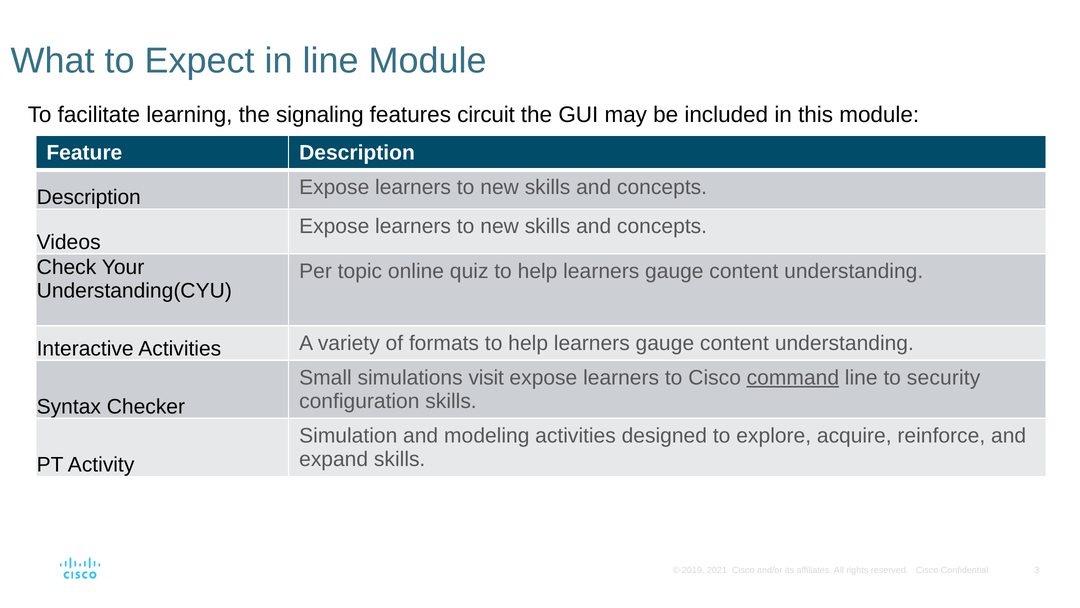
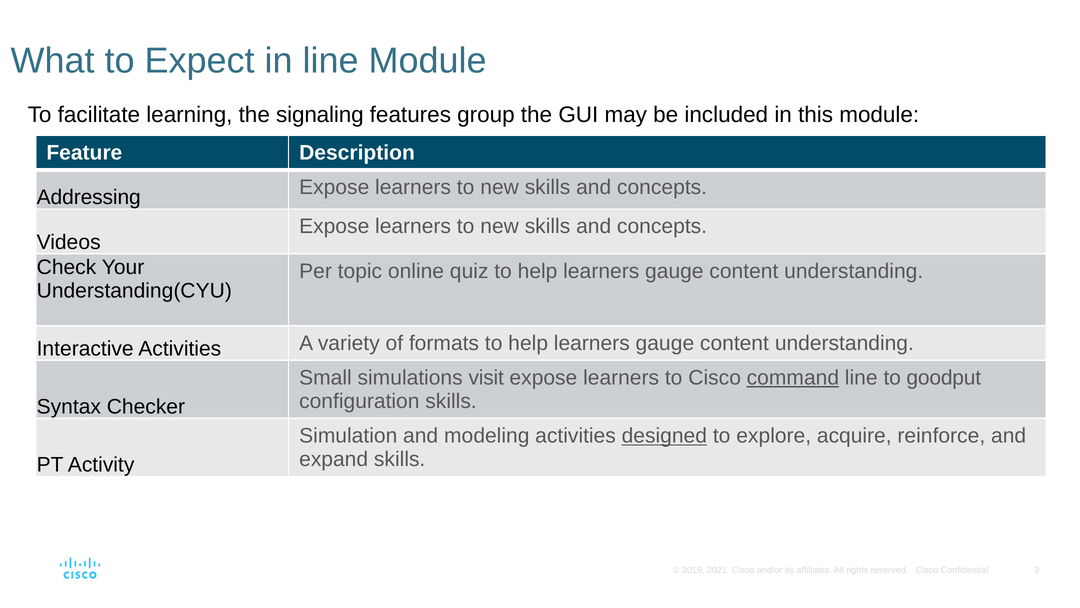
circuit: circuit -> group
Description at (89, 197): Description -> Addressing
security: security -> goodput
designed underline: none -> present
